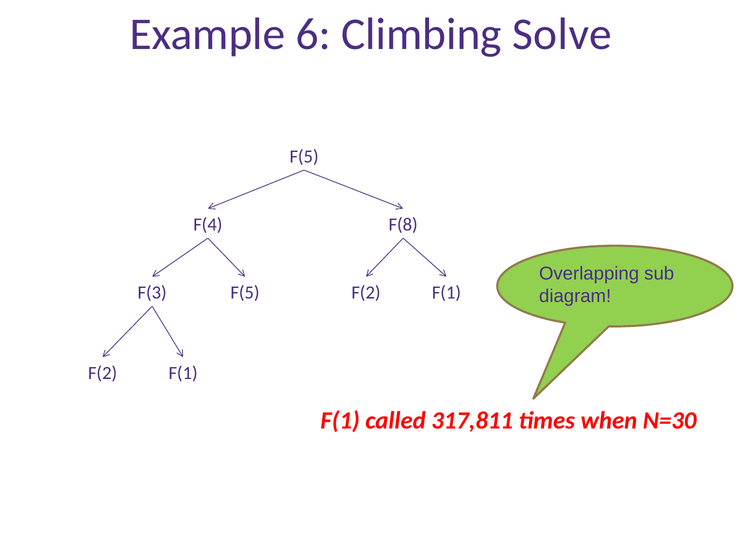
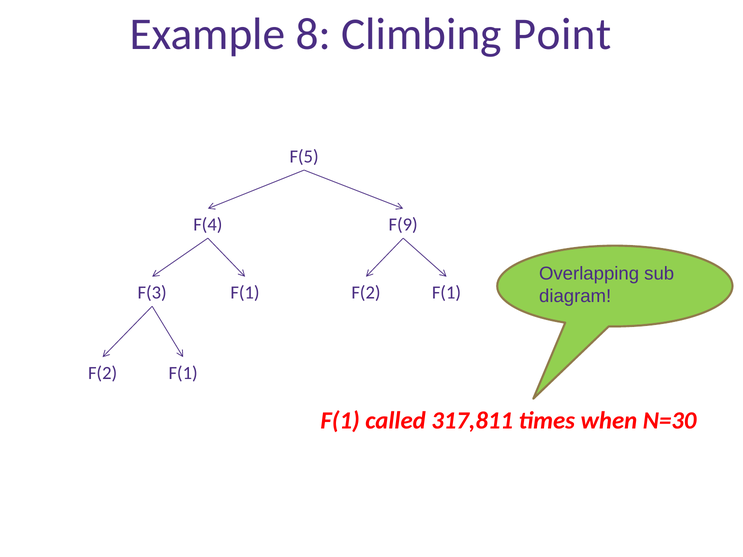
6: 6 -> 8
Solve: Solve -> Point
F(8: F(8 -> F(9
F(3 F(5: F(5 -> F(1
